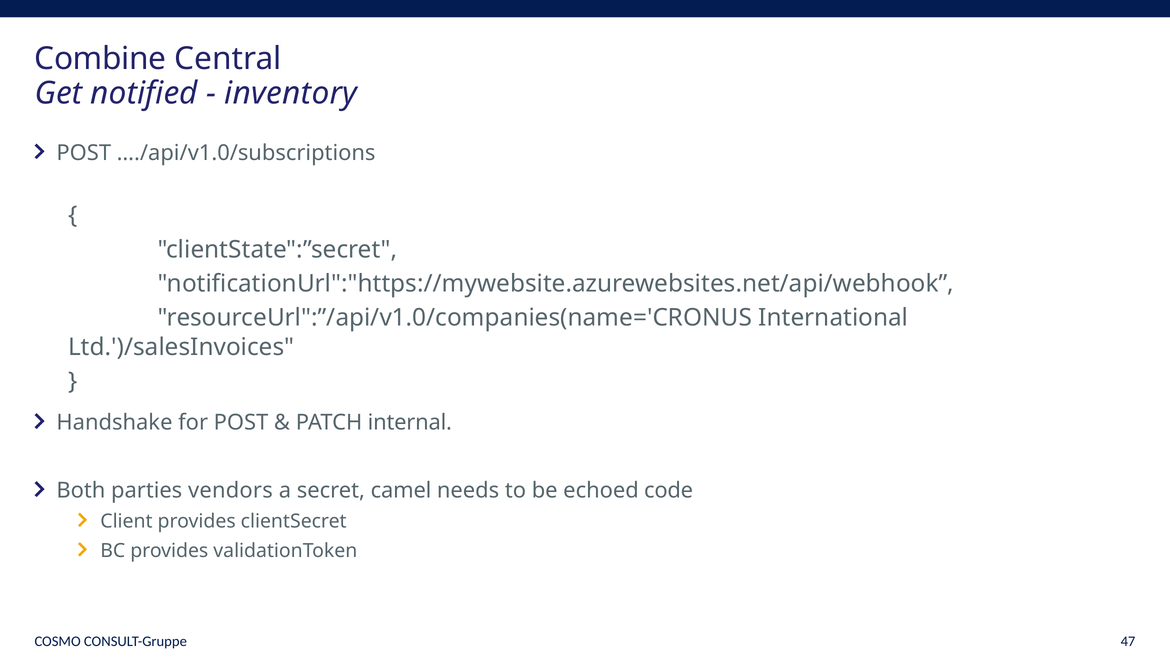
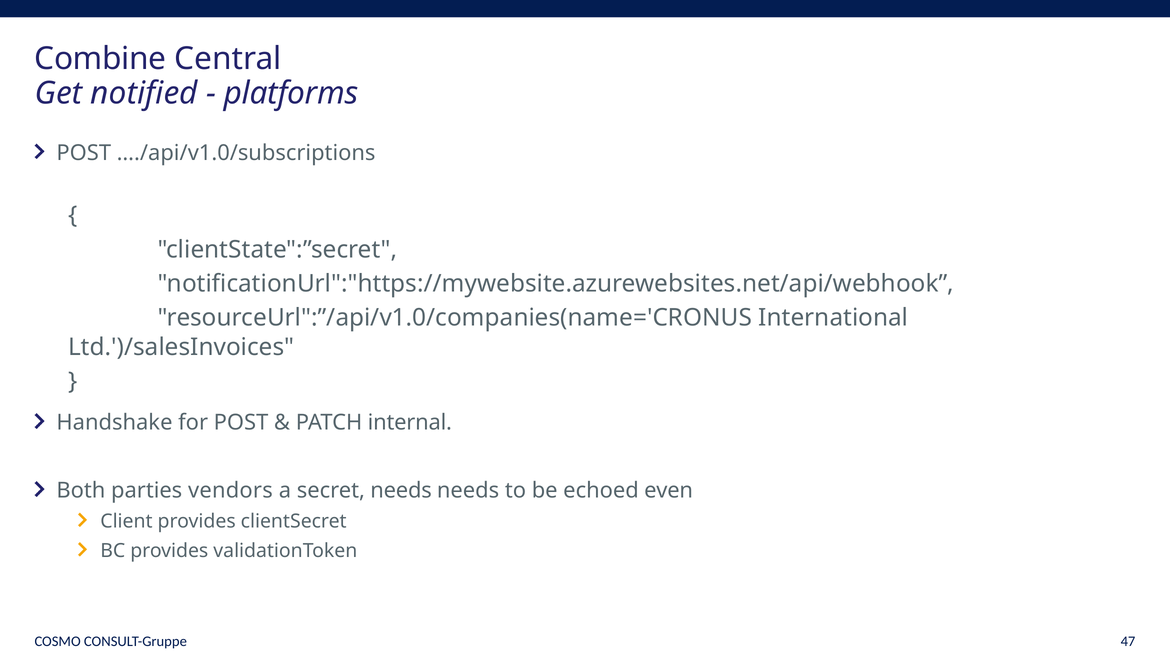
inventory: inventory -> platforms
secret camel: camel -> needs
code: code -> even
